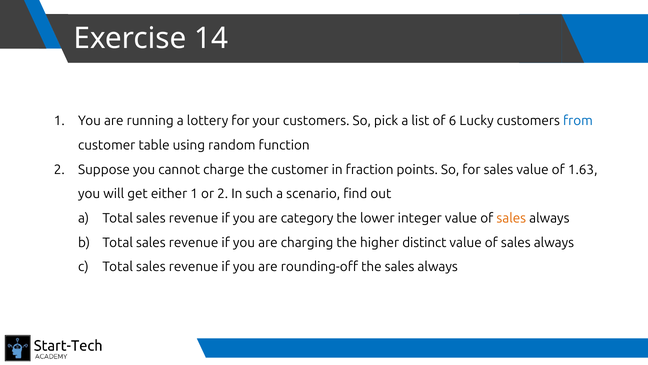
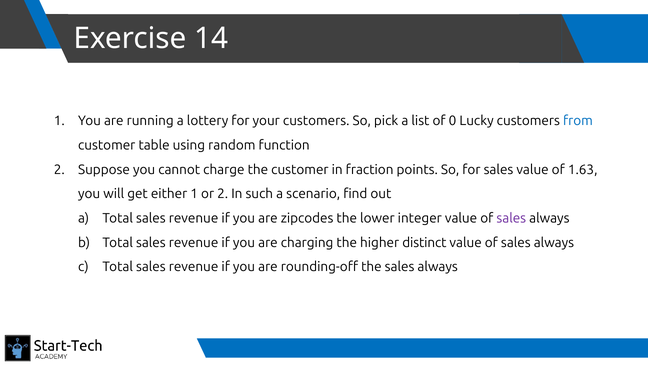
6: 6 -> 0
category: category -> zipcodes
sales at (511, 218) colour: orange -> purple
